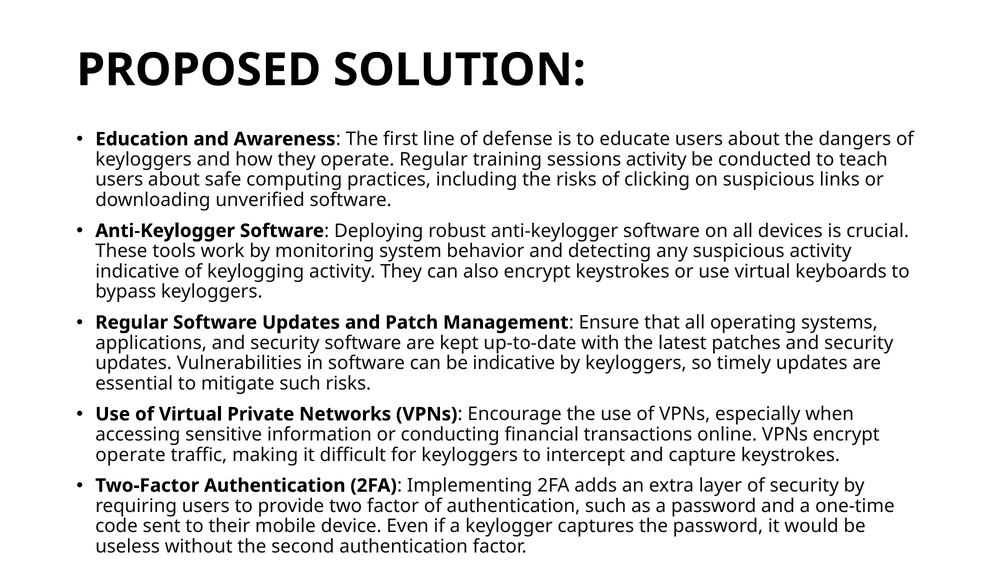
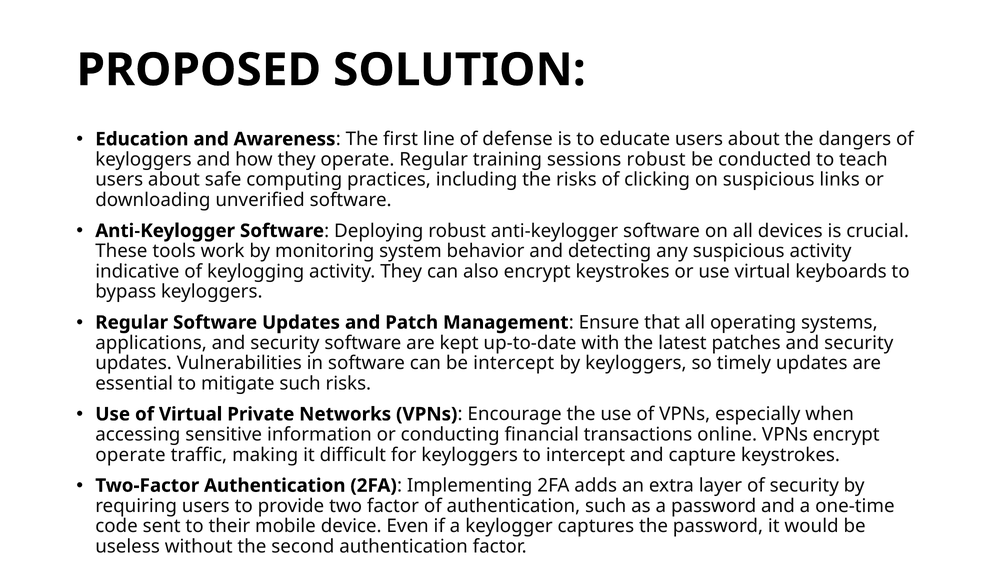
sessions activity: activity -> robust
be indicative: indicative -> intercept
